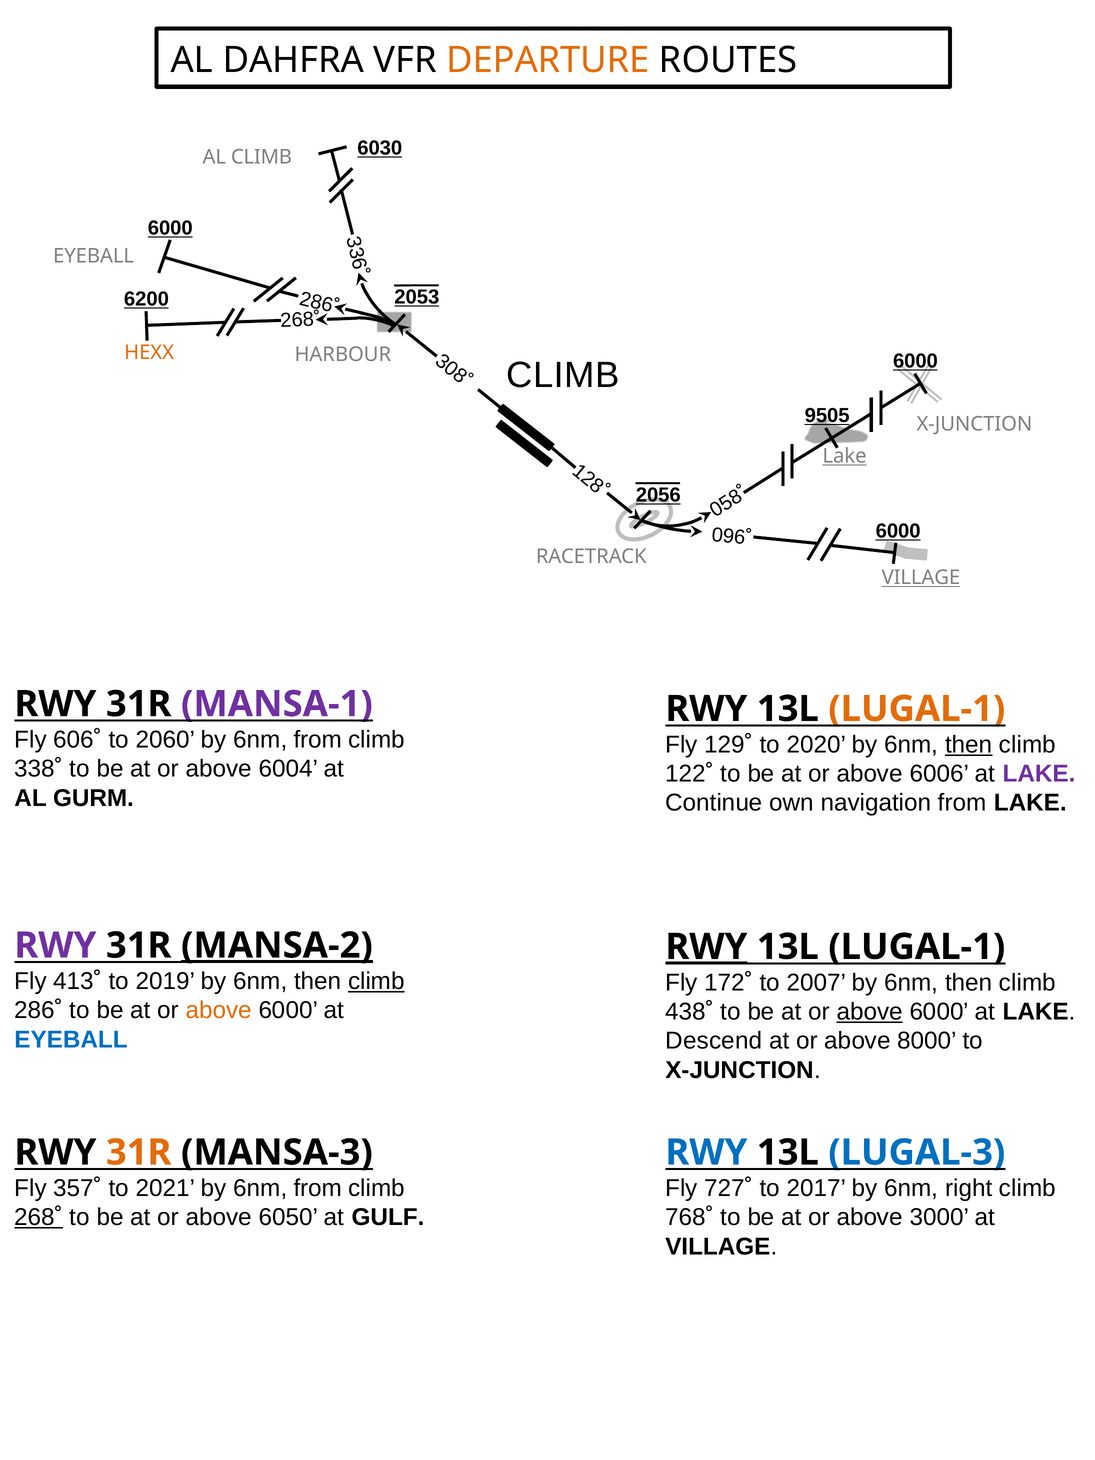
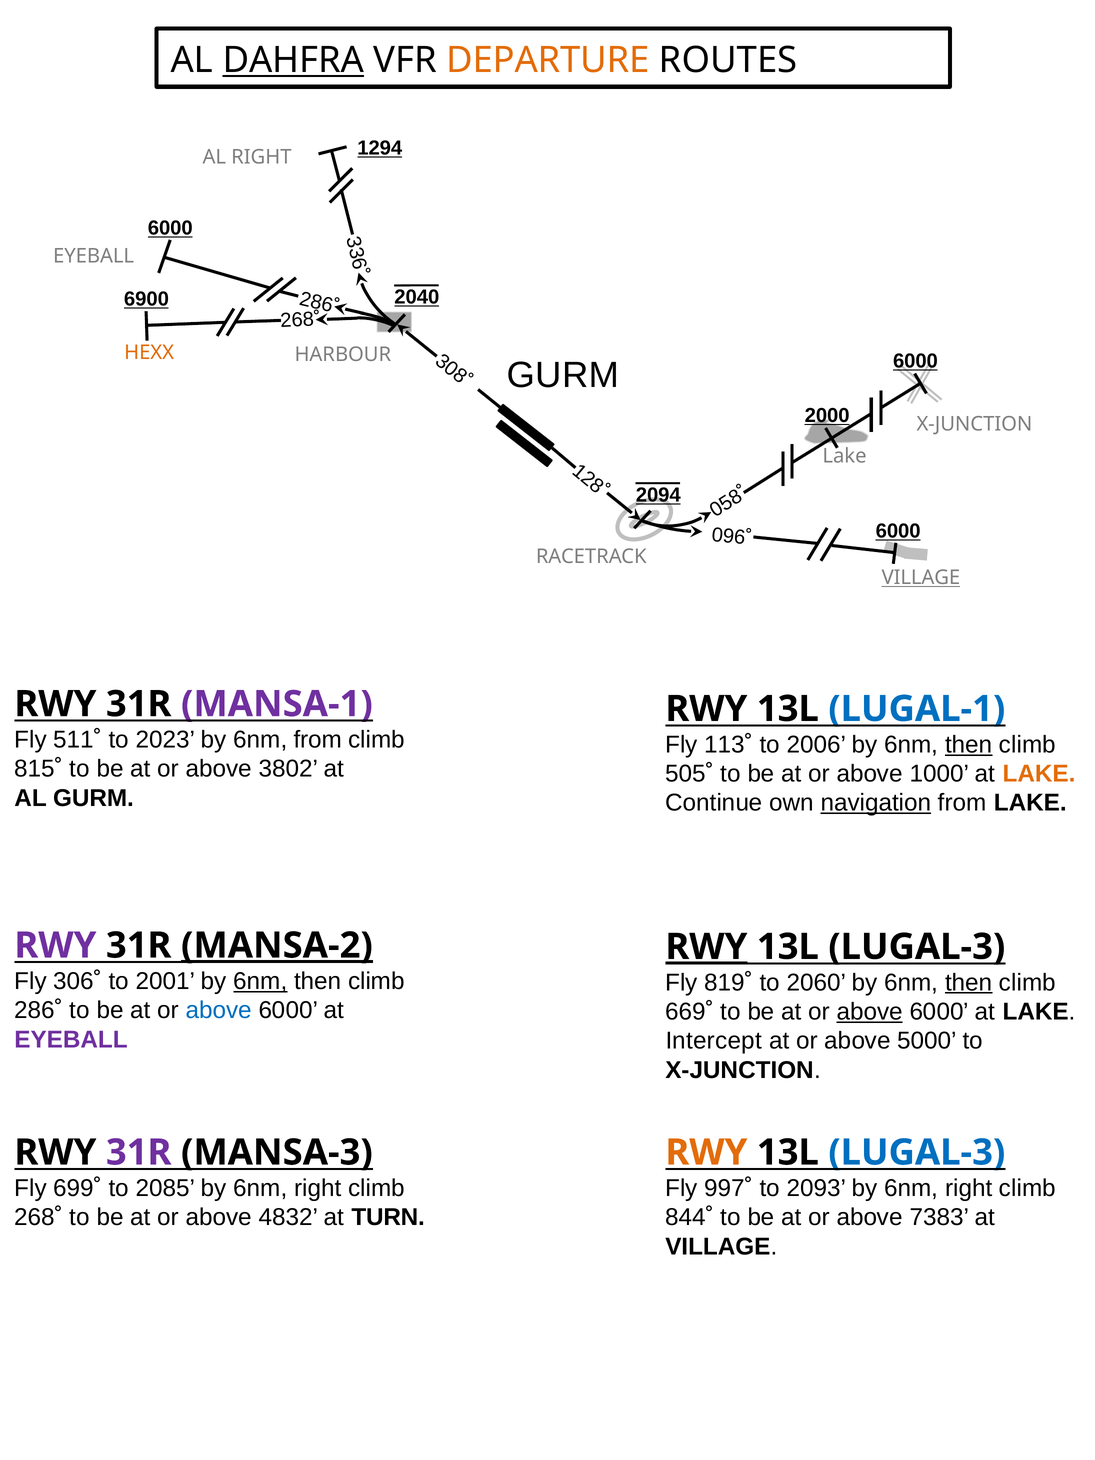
DAHFRA underline: none -> present
6030: 6030 -> 1294
AL CLIMB: CLIMB -> RIGHT
2053: 2053 -> 2040
6200: 6200 -> 6900
CLIMB at (563, 375): CLIMB -> GURM
9505: 9505 -> 2000
Lake at (845, 456) underline: present -> none
2056: 2056 -> 2094
LUGAL-1 at (917, 709) colour: orange -> blue
606˚: 606˚ -> 511˚
2060: 2060 -> 2023
129˚: 129˚ -> 113˚
2020: 2020 -> 2006
338˚: 338˚ -> 815˚
6004: 6004 -> 3802
122˚: 122˚ -> 505˚
6006: 6006 -> 1000
LAKE at (1039, 774) colour: purple -> orange
navigation underline: none -> present
LUGAL-1 at (917, 947): LUGAL-1 -> LUGAL-3
413˚: 413˚ -> 306˚
2019: 2019 -> 2001
6nm at (260, 981) underline: none -> present
climb at (376, 981) underline: present -> none
172˚: 172˚ -> 819˚
2007: 2007 -> 2060
then at (969, 982) underline: none -> present
above at (219, 1010) colour: orange -> blue
438˚: 438˚ -> 669˚
EYEBALL at (71, 1040) colour: blue -> purple
Descend: Descend -> Intercept
8000: 8000 -> 5000
31R at (139, 1153) colour: orange -> purple
RWY at (706, 1153) colour: blue -> orange
357˚: 357˚ -> 699˚
2021: 2021 -> 2085
from at (318, 1188): from -> right
727˚: 727˚ -> 997˚
2017: 2017 -> 2093
268˚ at (39, 1217) underline: present -> none
6050: 6050 -> 4832
GULF: GULF -> TURN
768˚: 768˚ -> 844˚
3000: 3000 -> 7383
